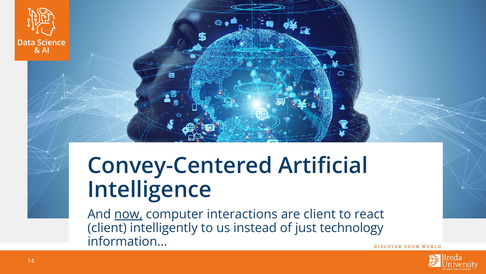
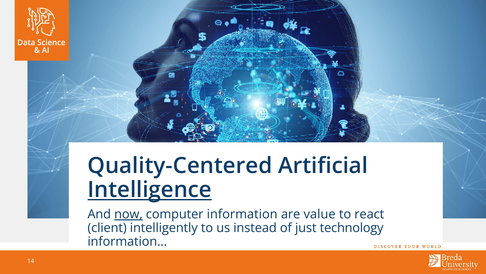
Convey-Centered: Convey-Centered -> Quality-Centered
Intelligence underline: none -> present
computer interactions: interactions -> information
are client: client -> value
